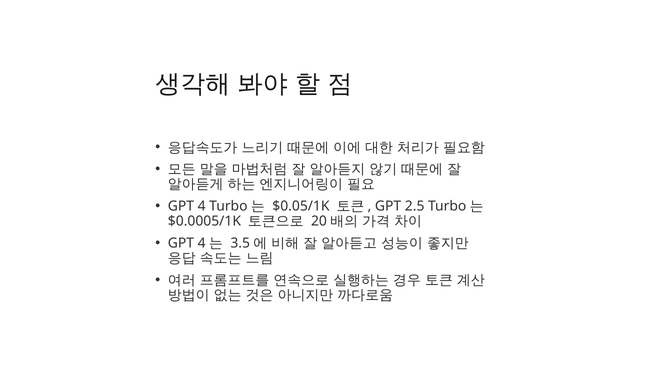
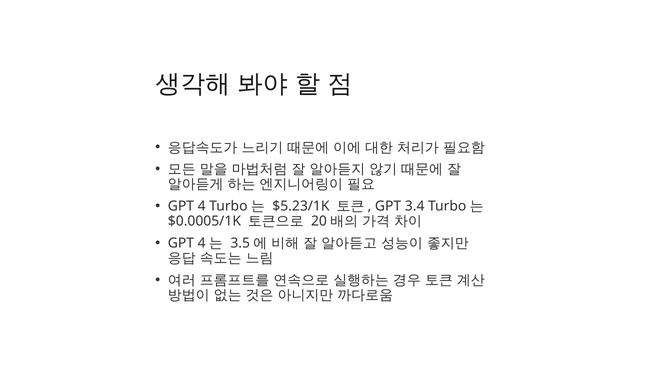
$0.05/1K: $0.05/1K -> $5.23/1K
2.5: 2.5 -> 3.4
